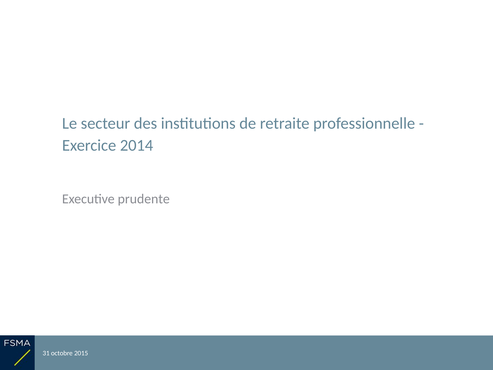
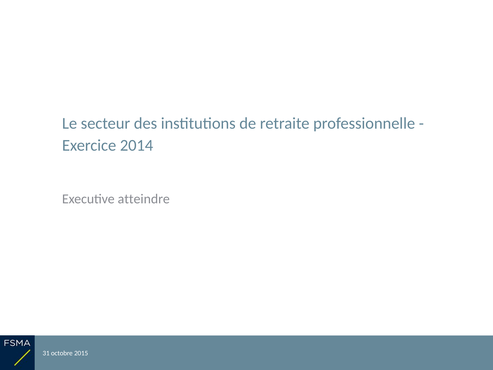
prudente: prudente -> atteindre
